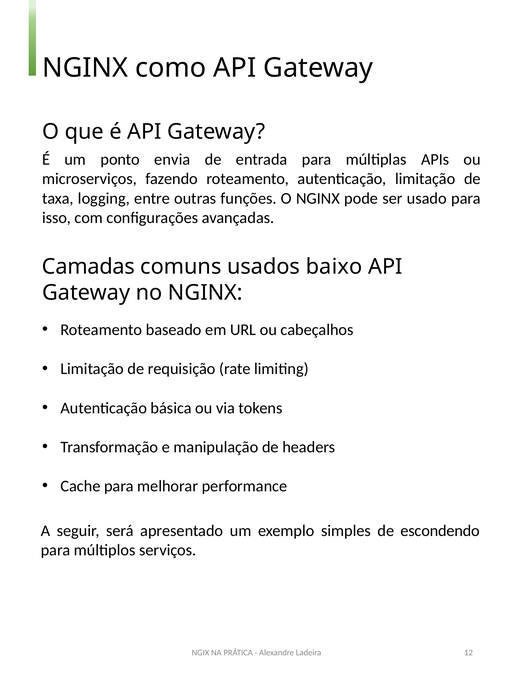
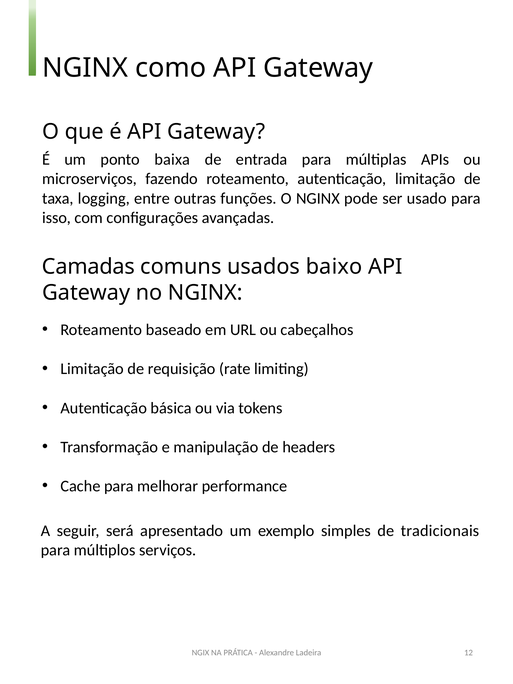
envia: envia -> baixa
escondendo: escondendo -> tradicionais
